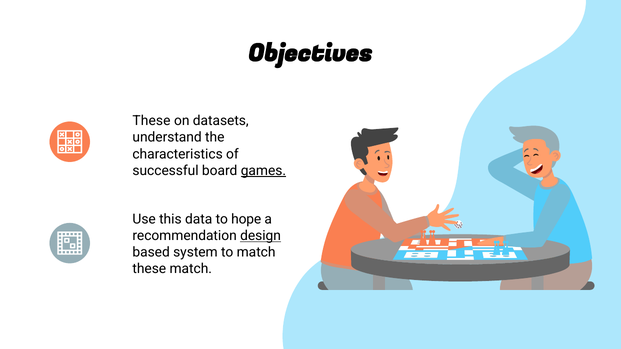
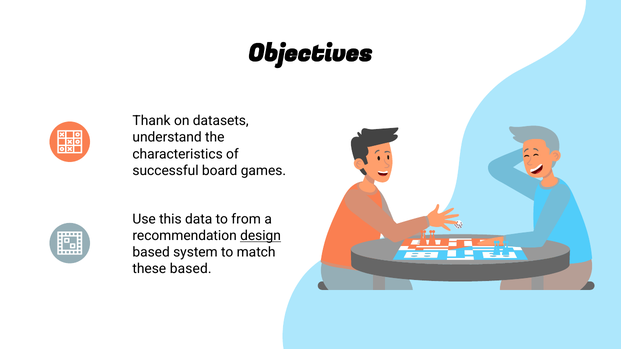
These at (151, 121): These -> Thank
games underline: present -> none
hope: hope -> from
these match: match -> based
